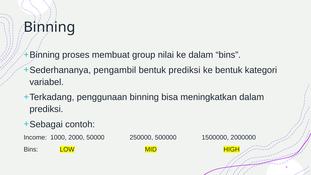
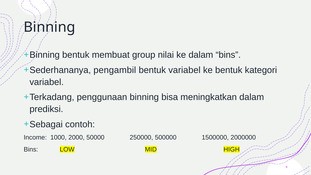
Binning proses: proses -> bentuk
bentuk prediksi: prediksi -> variabel
